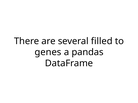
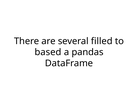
genes: genes -> based
